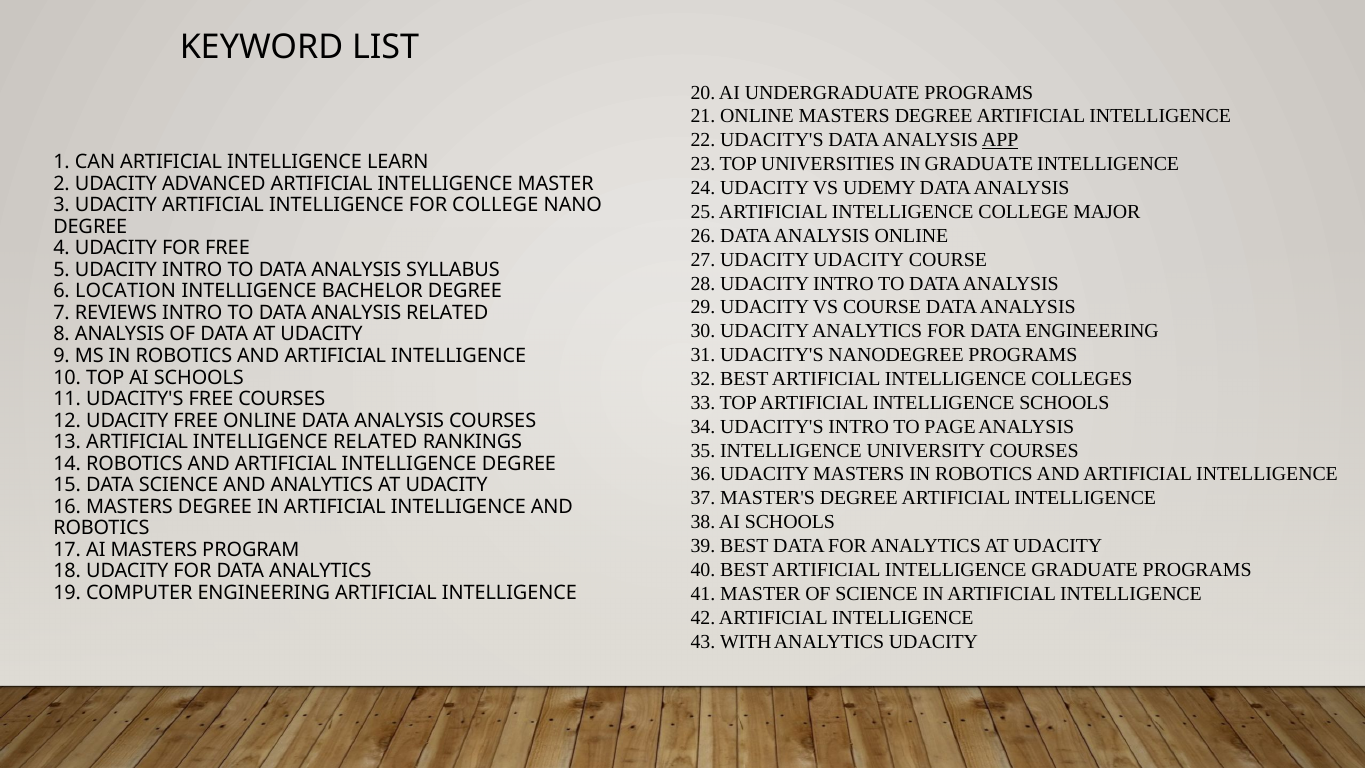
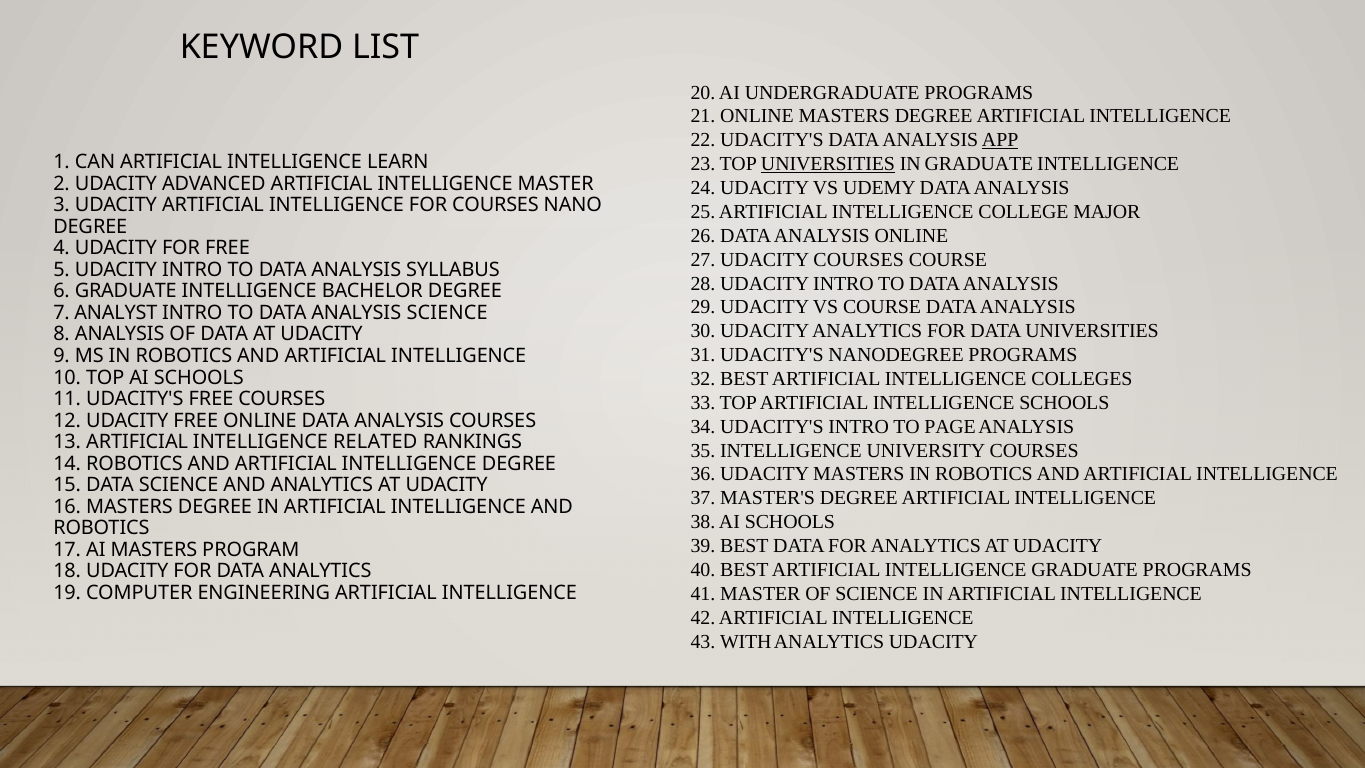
UNIVERSITIES at (828, 164) underline: none -> present
FOR COLLEGE: COLLEGE -> COURSES
UDACITY UDACITY: UDACITY -> COURSES
6 LOCATION: LOCATION -> GRADUATE
REVIEWS: REVIEWS -> ANALYST
ANALYSIS RELATED: RELATED -> SCIENCE
DATA ENGINEERING: ENGINEERING -> UNIVERSITIES
